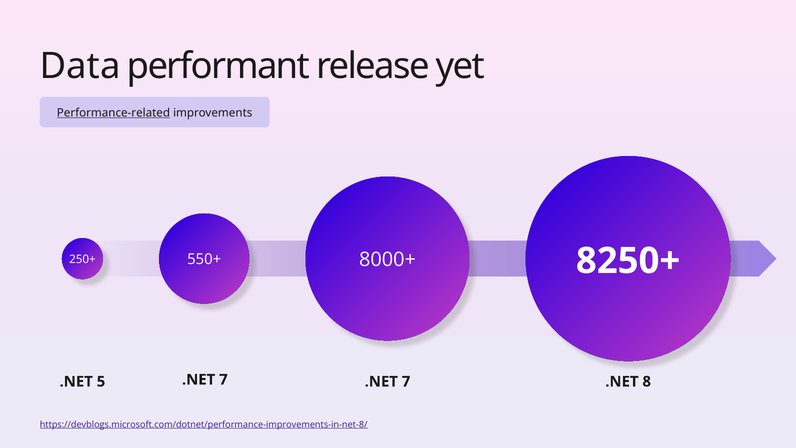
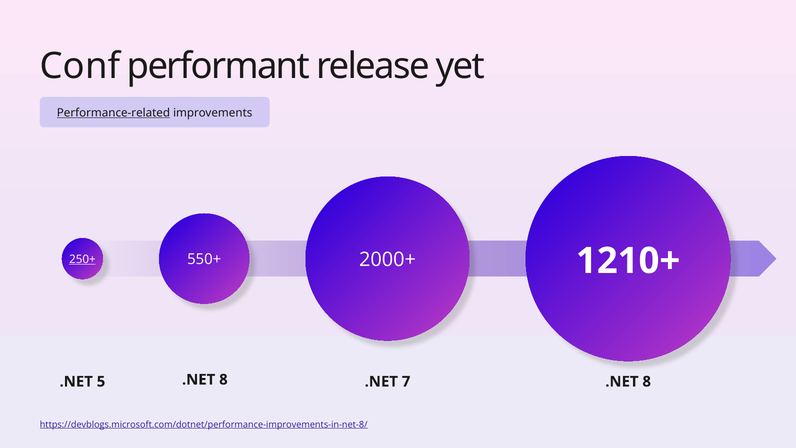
Data: Data -> Conf
8250+: 8250+ -> 1210+
8000+: 8000+ -> 2000+
250+ underline: none -> present
7 at (223, 379): 7 -> 8
